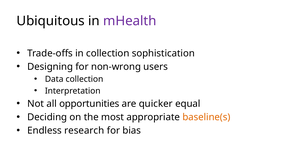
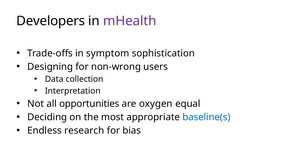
Ubiquitous: Ubiquitous -> Developers
in collection: collection -> symptom
quicker: quicker -> oxygen
baseline(s colour: orange -> blue
